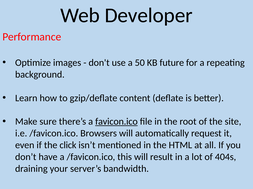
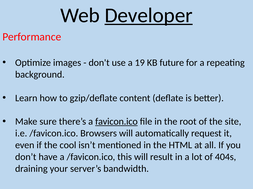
Developer underline: none -> present
50: 50 -> 19
click: click -> cool
